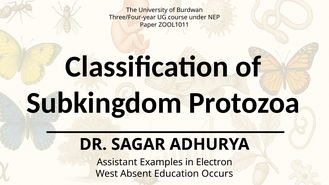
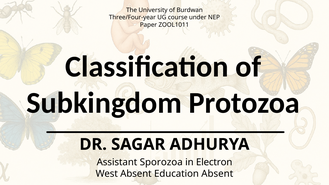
Examples: Examples -> Sporozoa
Education Occurs: Occurs -> Absent
